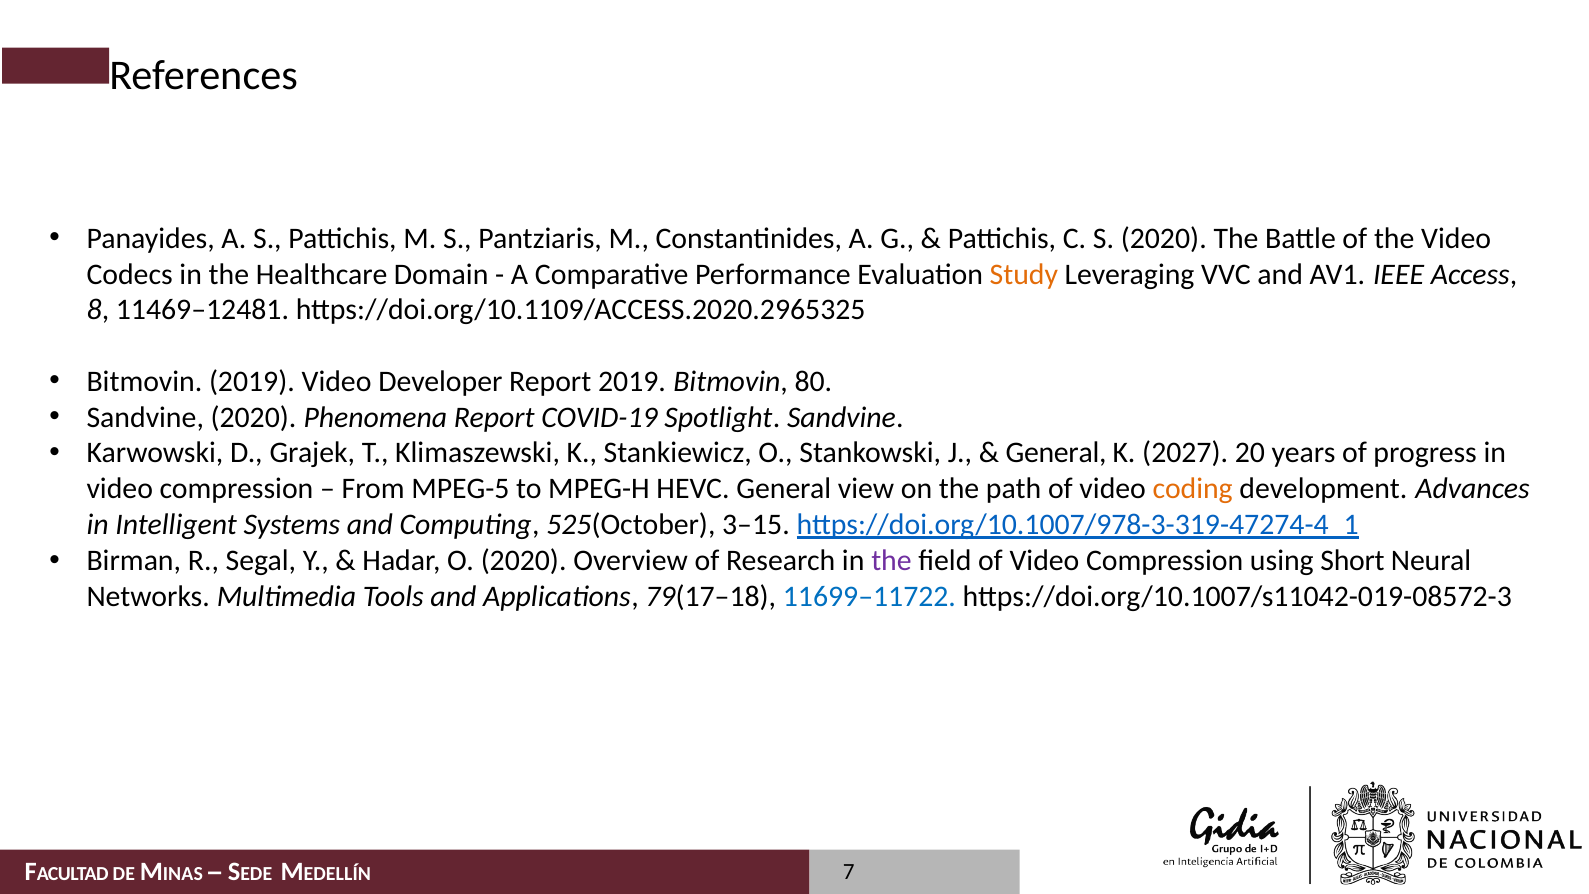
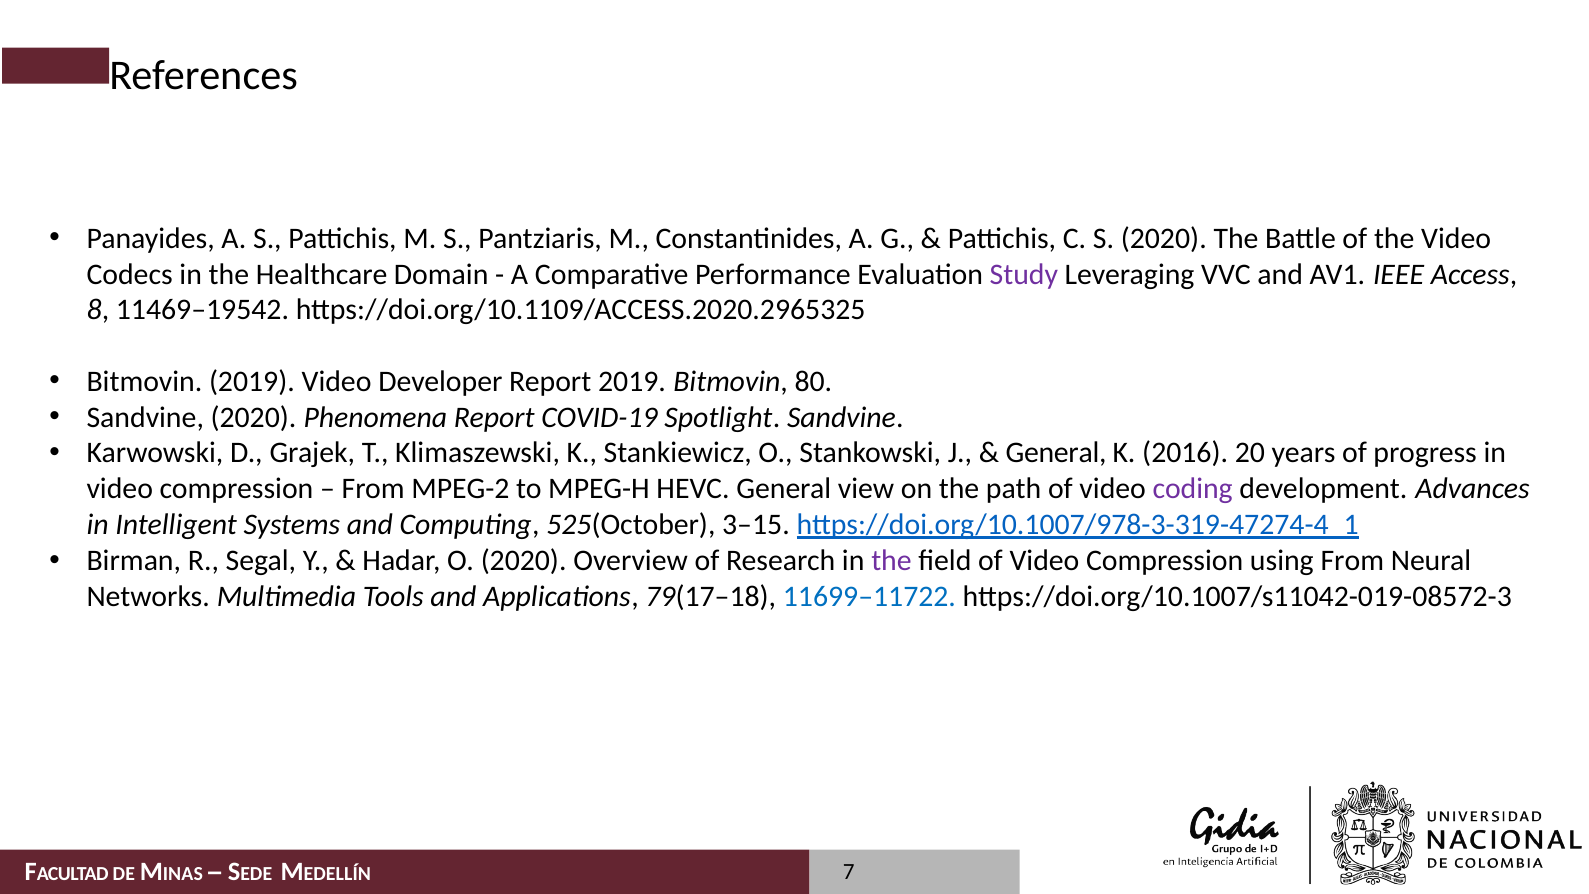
Study colour: orange -> purple
11469–12481: 11469–12481 -> 11469–19542
2027: 2027 -> 2016
MPEG-5: MPEG-5 -> MPEG-2
coding colour: orange -> purple
using Short: Short -> From
